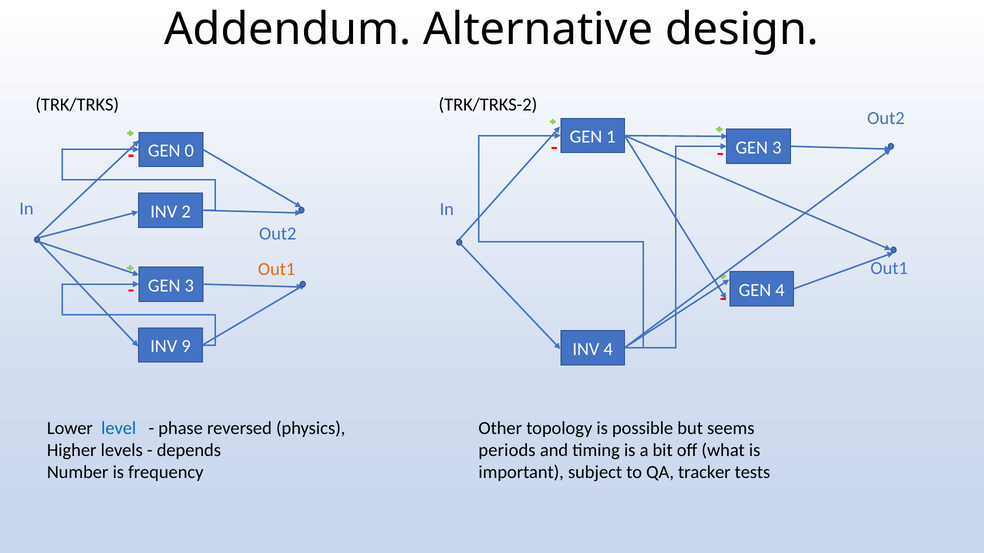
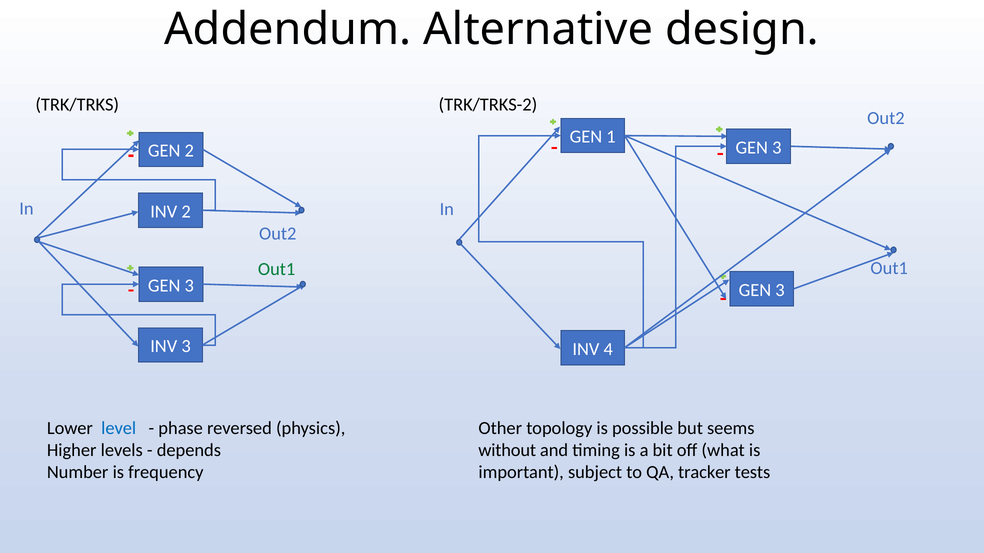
GEN 0: 0 -> 2
Out1 at (277, 270) colour: orange -> green
4 at (780, 290): 4 -> 3
INV 9: 9 -> 3
periods: periods -> without
